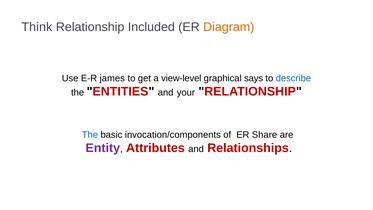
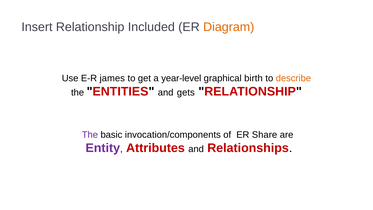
Think: Think -> Insert
view-level: view-level -> year-level
says: says -> birth
describe colour: blue -> orange
your: your -> gets
The at (90, 135) colour: blue -> purple
